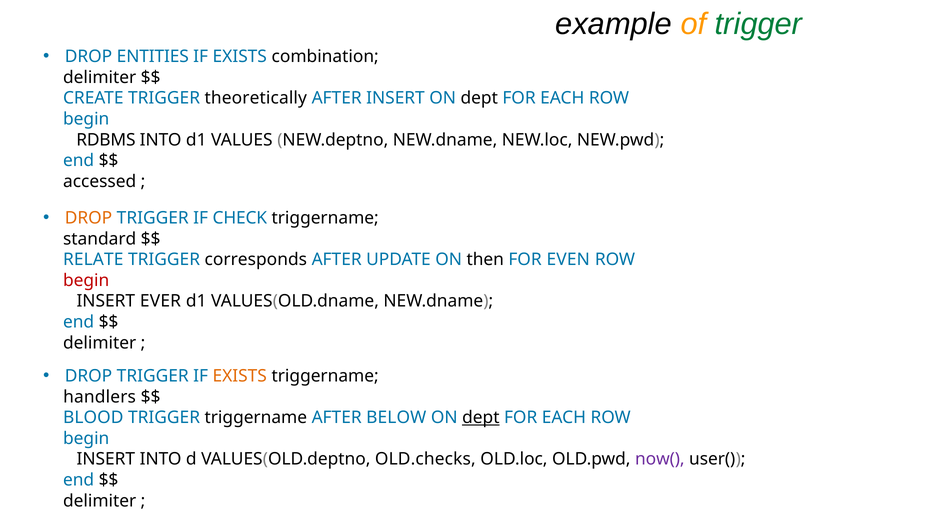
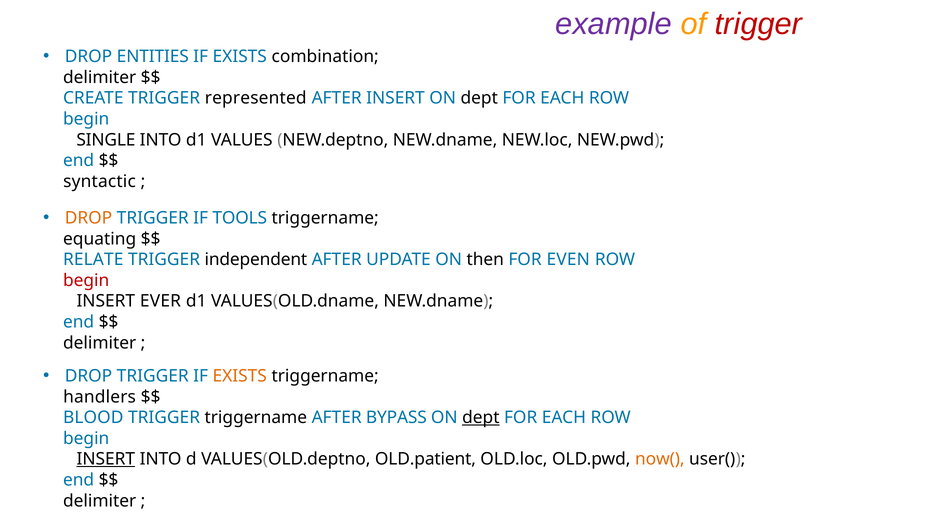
example colour: black -> purple
trigger at (759, 24) colour: green -> red
theoretically: theoretically -> represented
RDBMS: RDBMS -> SINGLE
accessed: accessed -> syntactic
CHECK: CHECK -> TOOLS
standard: standard -> equating
corresponds: corresponds -> independent
BELOW: BELOW -> BYPASS
INSERT at (106, 459) underline: none -> present
OLD.checks: OLD.checks -> OLD.patient
now( colour: purple -> orange
